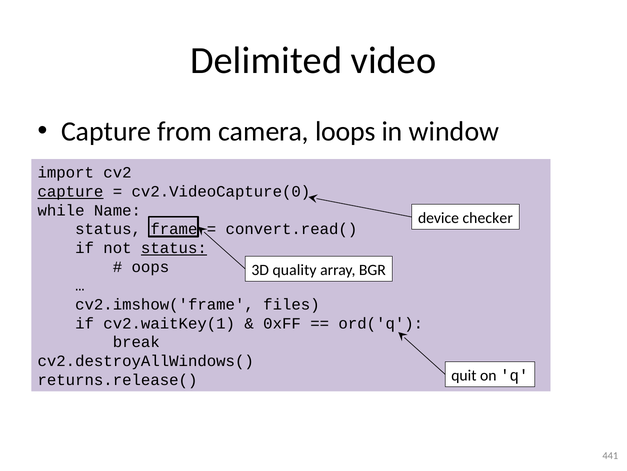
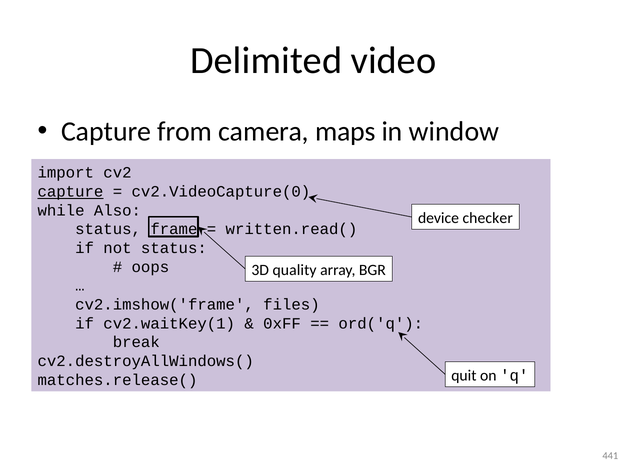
loops: loops -> maps
Name: Name -> Also
convert.read(: convert.read( -> written.read(
status at (174, 248) underline: present -> none
returns.release(: returns.release( -> matches.release(
